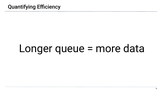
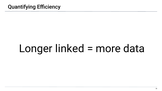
queue: queue -> linked
